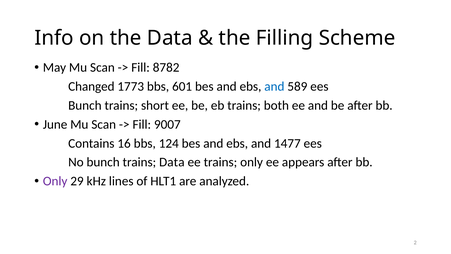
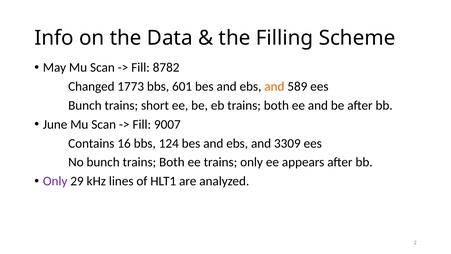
and at (274, 86) colour: blue -> orange
1477: 1477 -> 3309
bunch trains Data: Data -> Both
